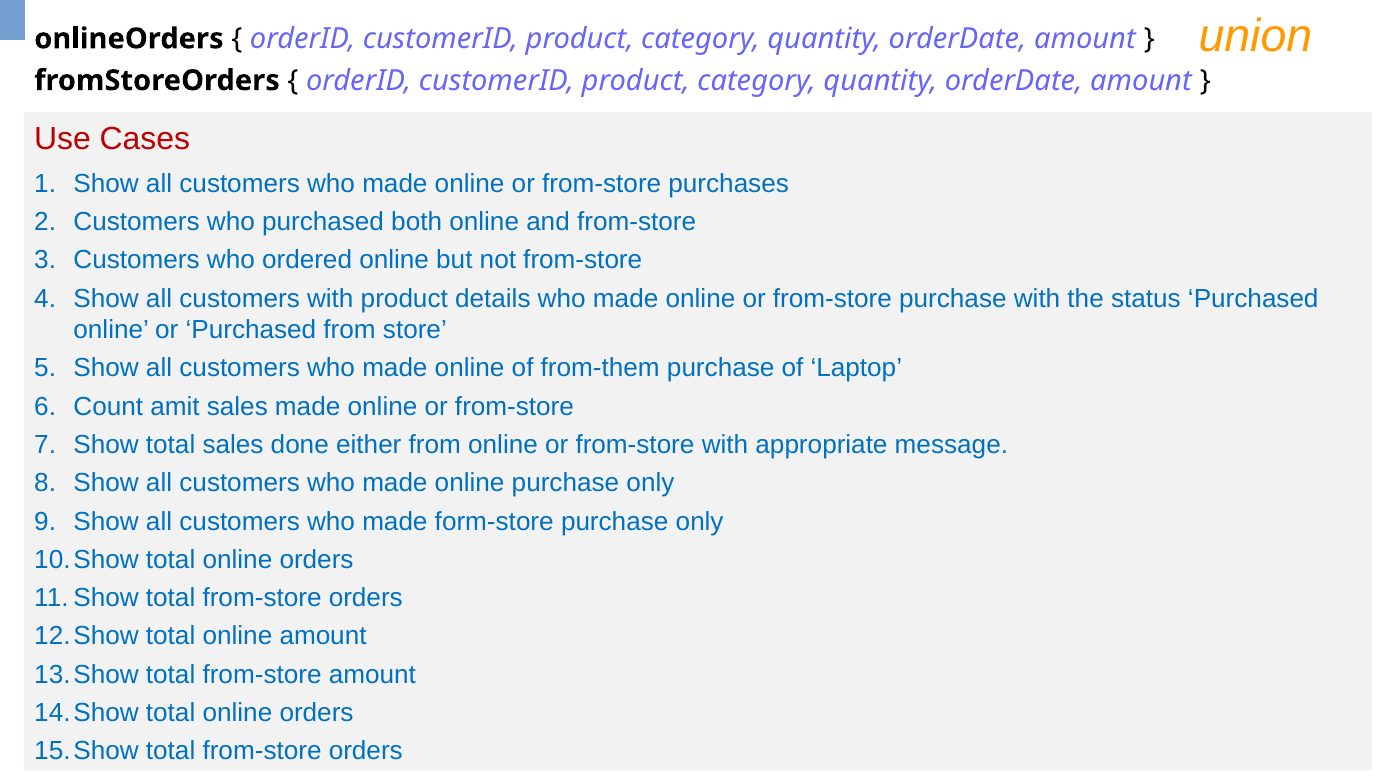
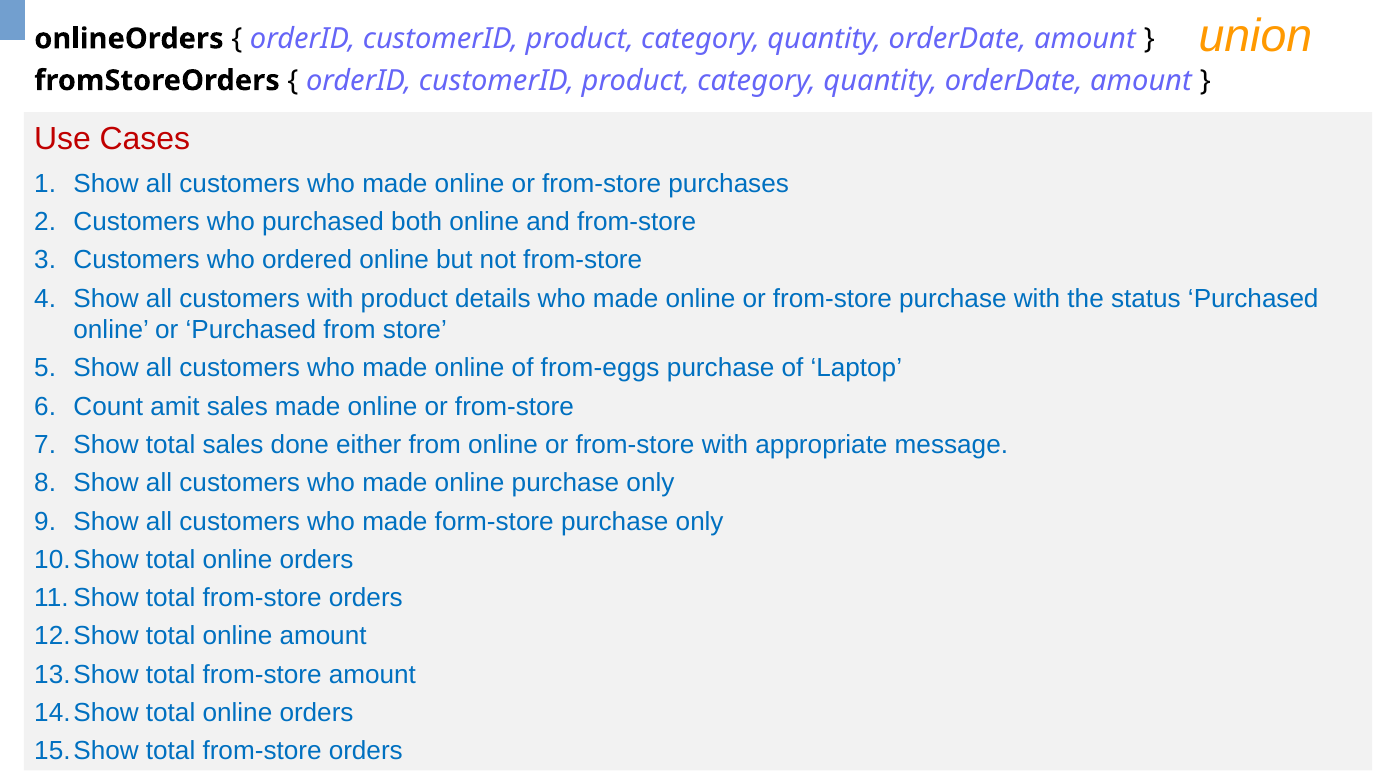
from-them: from-them -> from-eggs
